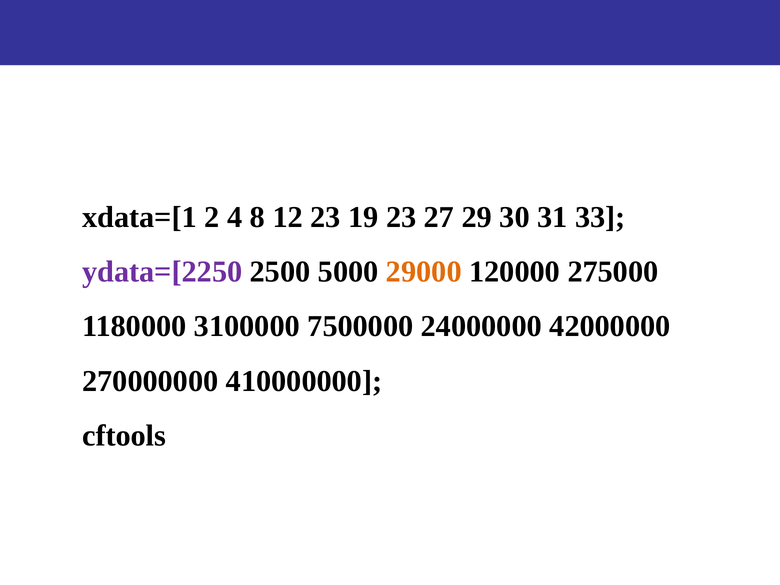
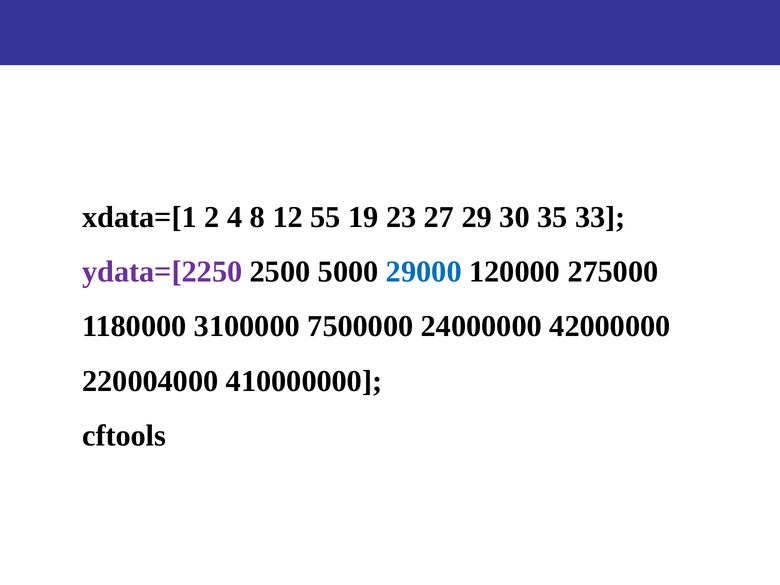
12 23: 23 -> 55
31: 31 -> 35
29000 colour: orange -> blue
270000000: 270000000 -> 220004000
